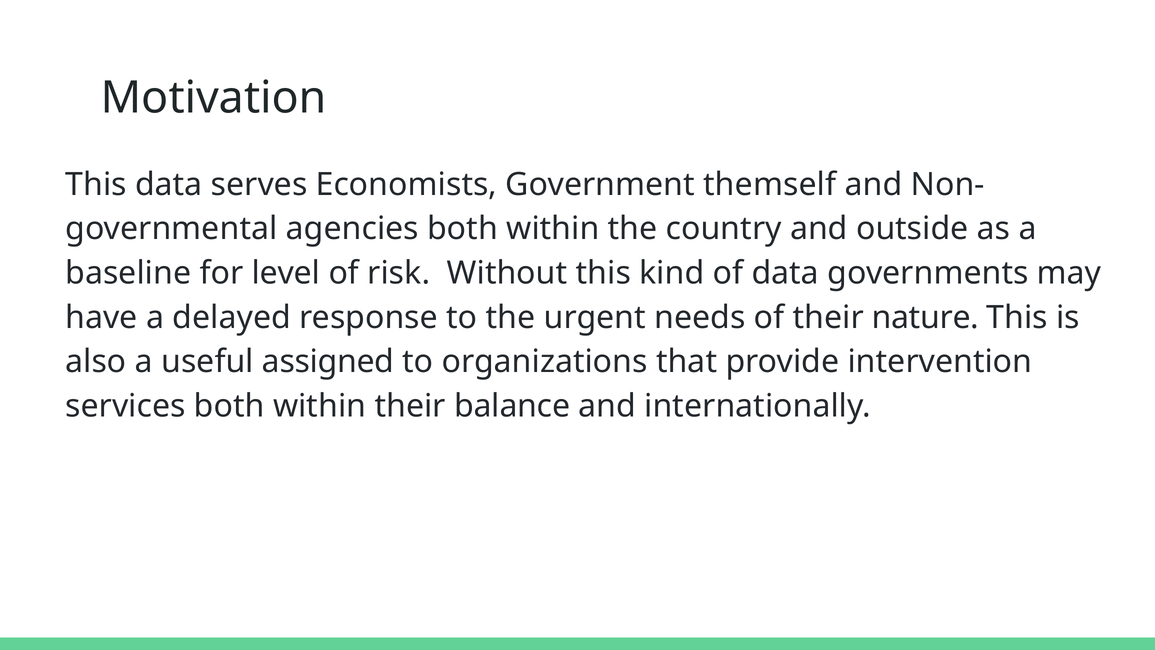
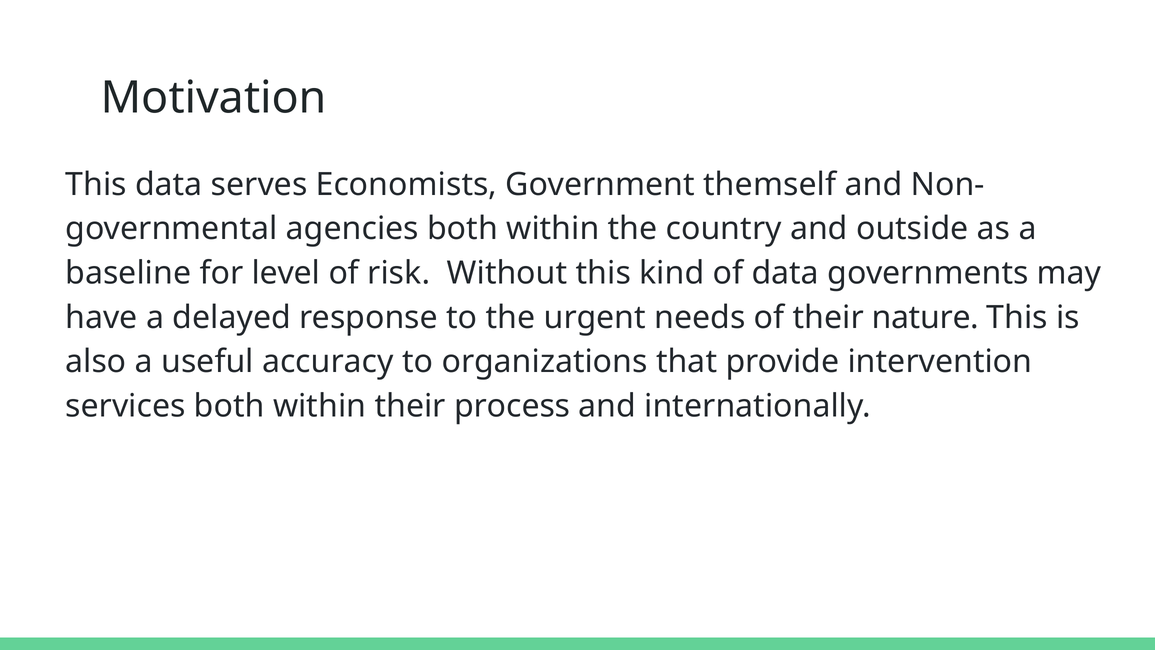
assigned: assigned -> accuracy
balance: balance -> process
